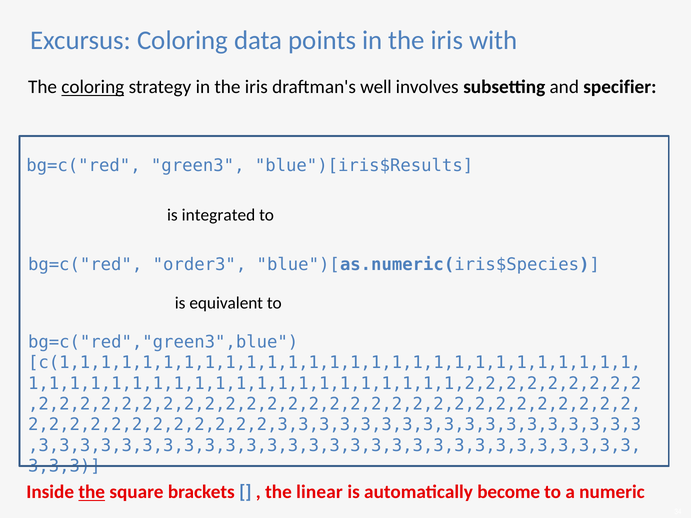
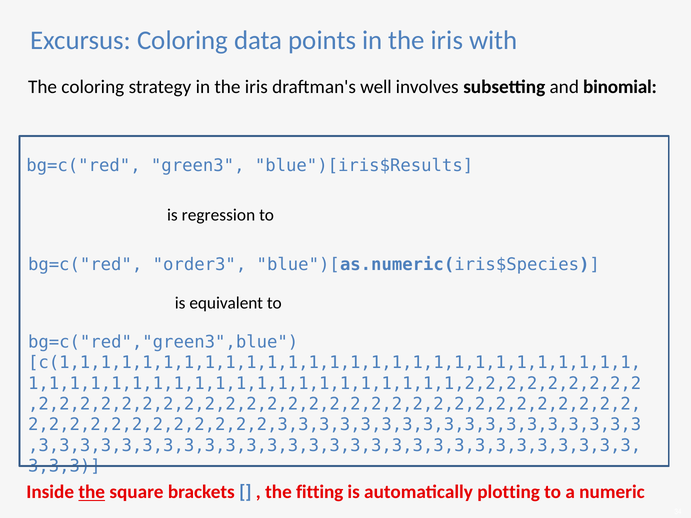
coloring at (93, 87) underline: present -> none
specifier: specifier -> binomial
integrated: integrated -> regression
linear: linear -> fitting
become: become -> plotting
